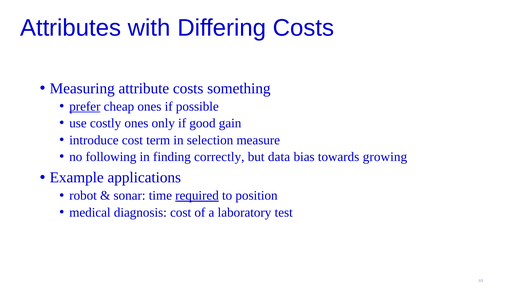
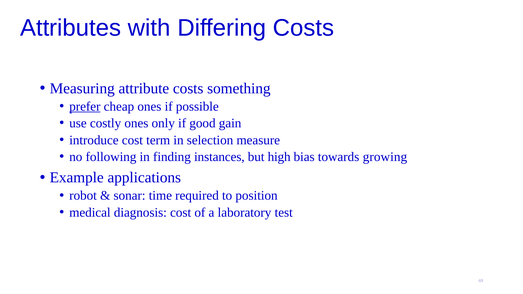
correctly: correctly -> instances
data: data -> high
required underline: present -> none
